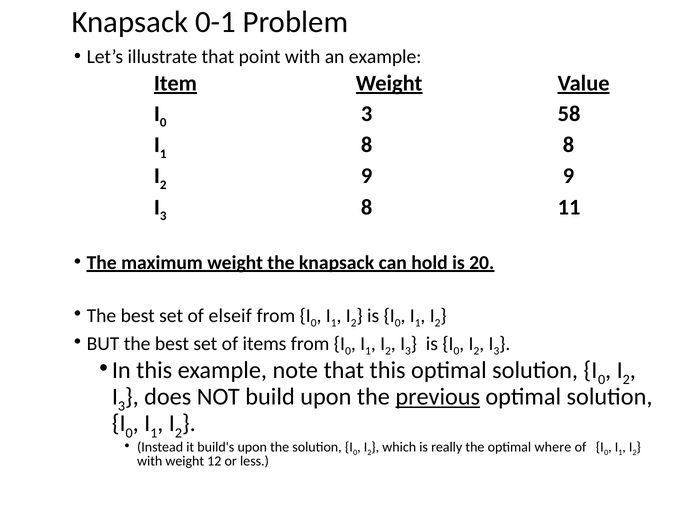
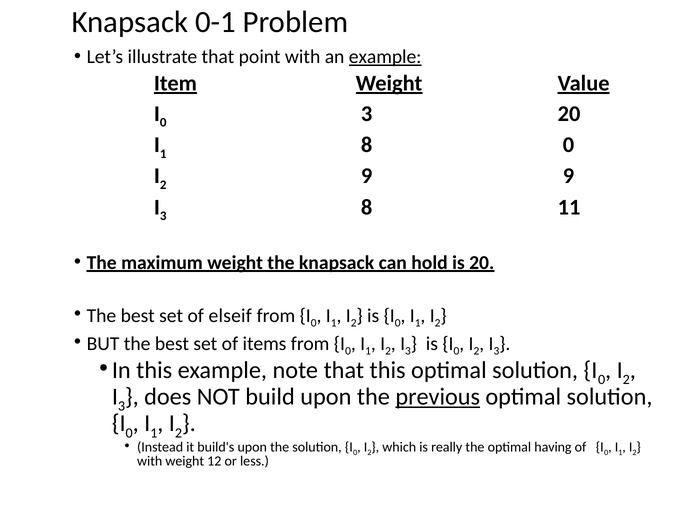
example at (385, 57) underline: none -> present
3 58: 58 -> 20
8 8: 8 -> 0
where: where -> having
